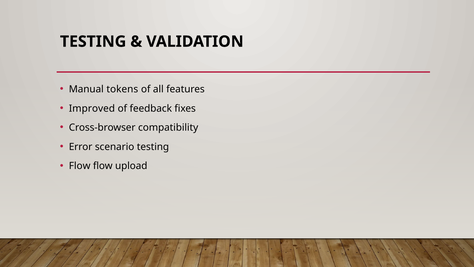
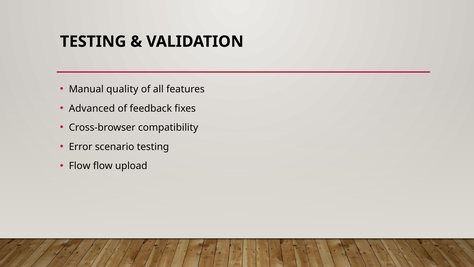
tokens: tokens -> quality
Improved: Improved -> Advanced
